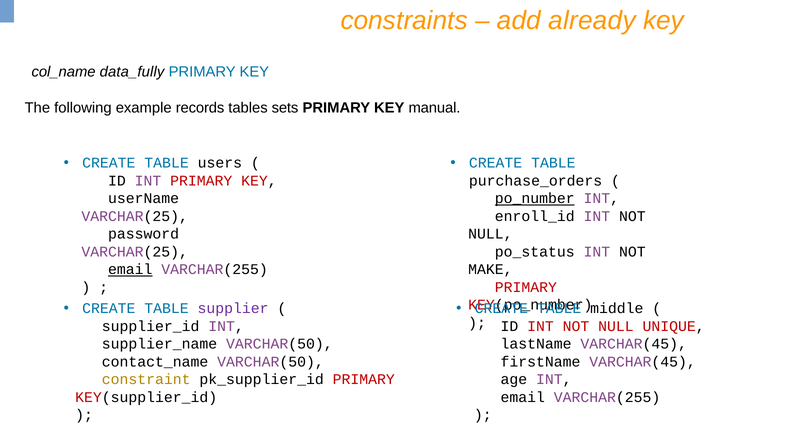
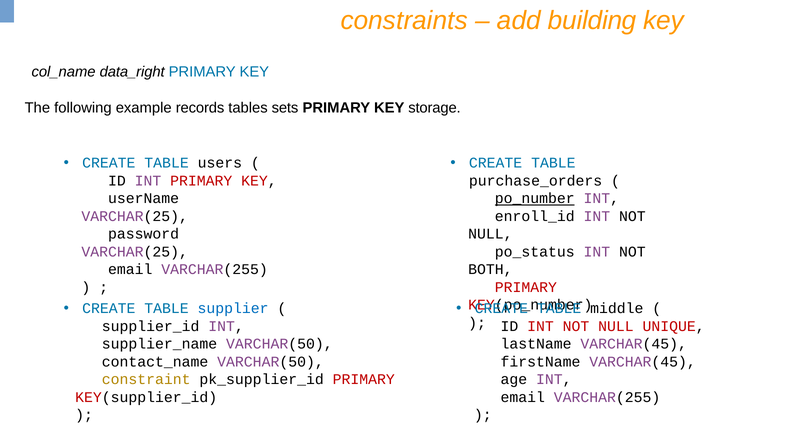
already: already -> building
data_fully: data_fully -> data_right
manual: manual -> storage
email at (130, 269) underline: present -> none
MAKE: MAKE -> BOTH
supplier colour: purple -> blue
